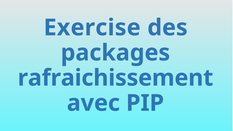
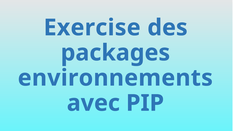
rafraichissement: rafraichissement -> environnements
